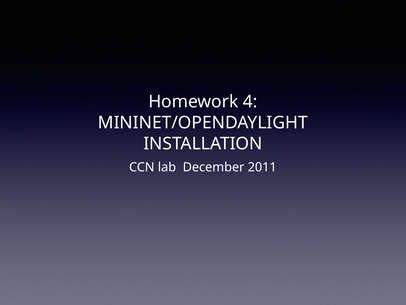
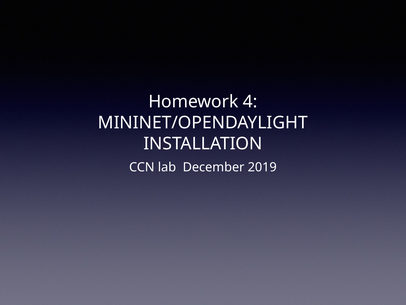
2011: 2011 -> 2019
